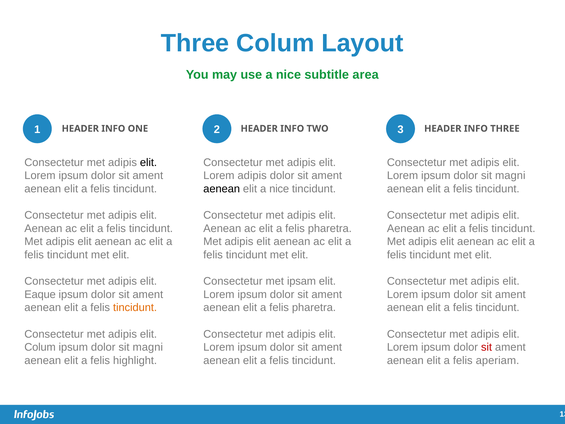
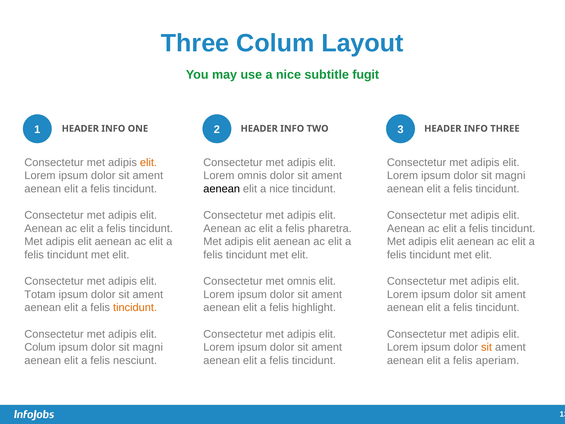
area: area -> fugit
elit at (148, 162) colour: black -> orange
Lorem adipis: adipis -> omnis
met ipsam: ipsam -> omnis
Eaque: Eaque -> Totam
pharetra at (314, 307): pharetra -> highlight
sit at (487, 347) colour: red -> orange
highlight: highlight -> nesciunt
